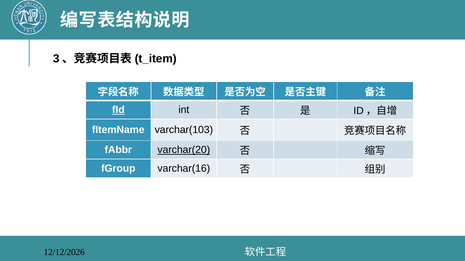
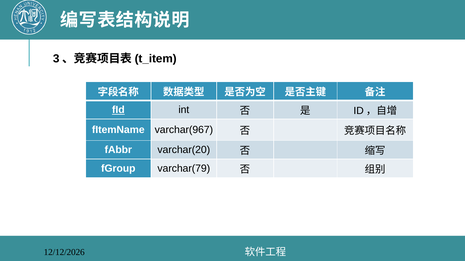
varchar(103: varchar(103 -> varchar(967
varchar(20 underline: present -> none
varchar(16: varchar(16 -> varchar(79
